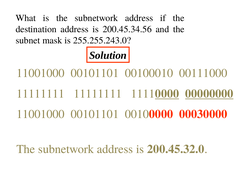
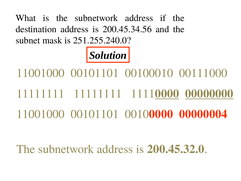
255.255.243.0: 255.255.243.0 -> 251.255.240.0
00030000: 00030000 -> 00000004
